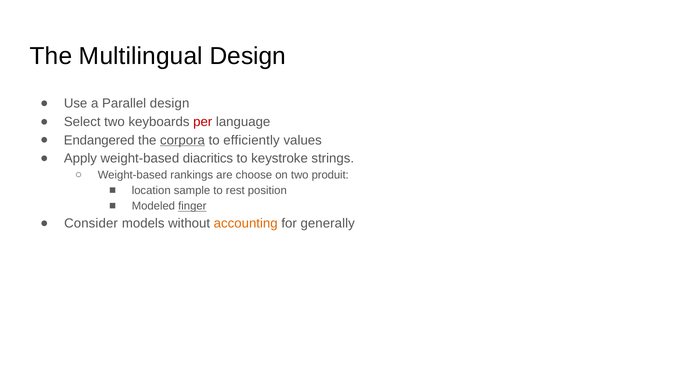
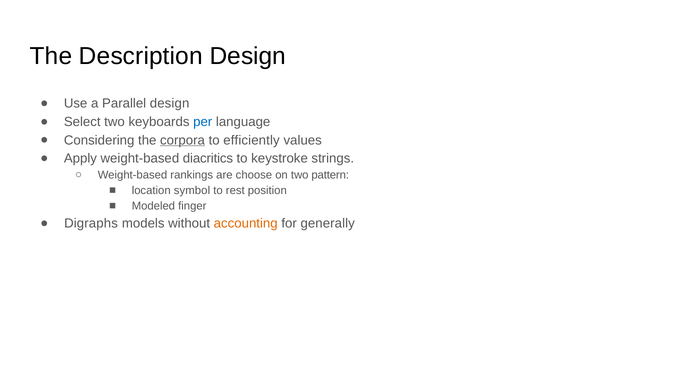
Multilingual: Multilingual -> Description
per colour: red -> blue
Endangered: Endangered -> Considering
produit: produit -> pattern
sample: sample -> symbol
finger underline: present -> none
Consider: Consider -> Digraphs
